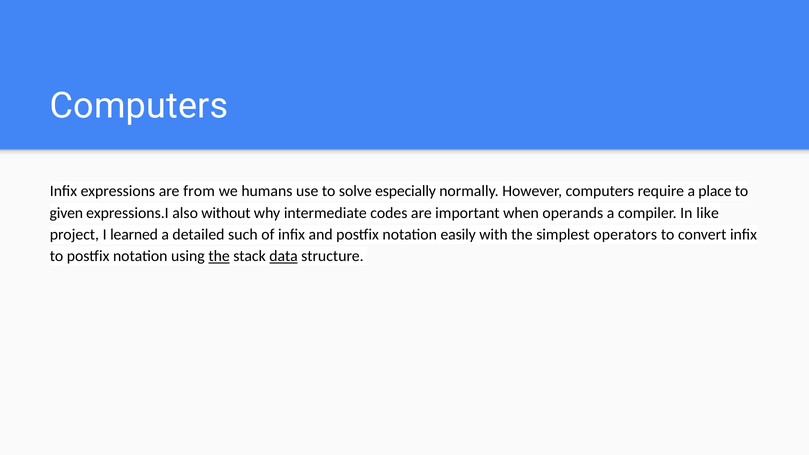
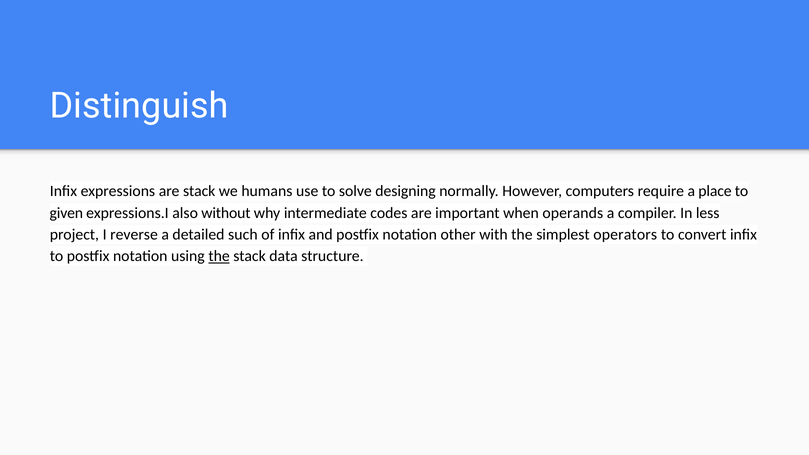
Computers at (139, 106): Computers -> Distinguish
are from: from -> stack
especially: especially -> designing
like: like -> less
learned: learned -> reverse
easily: easily -> other
data underline: present -> none
